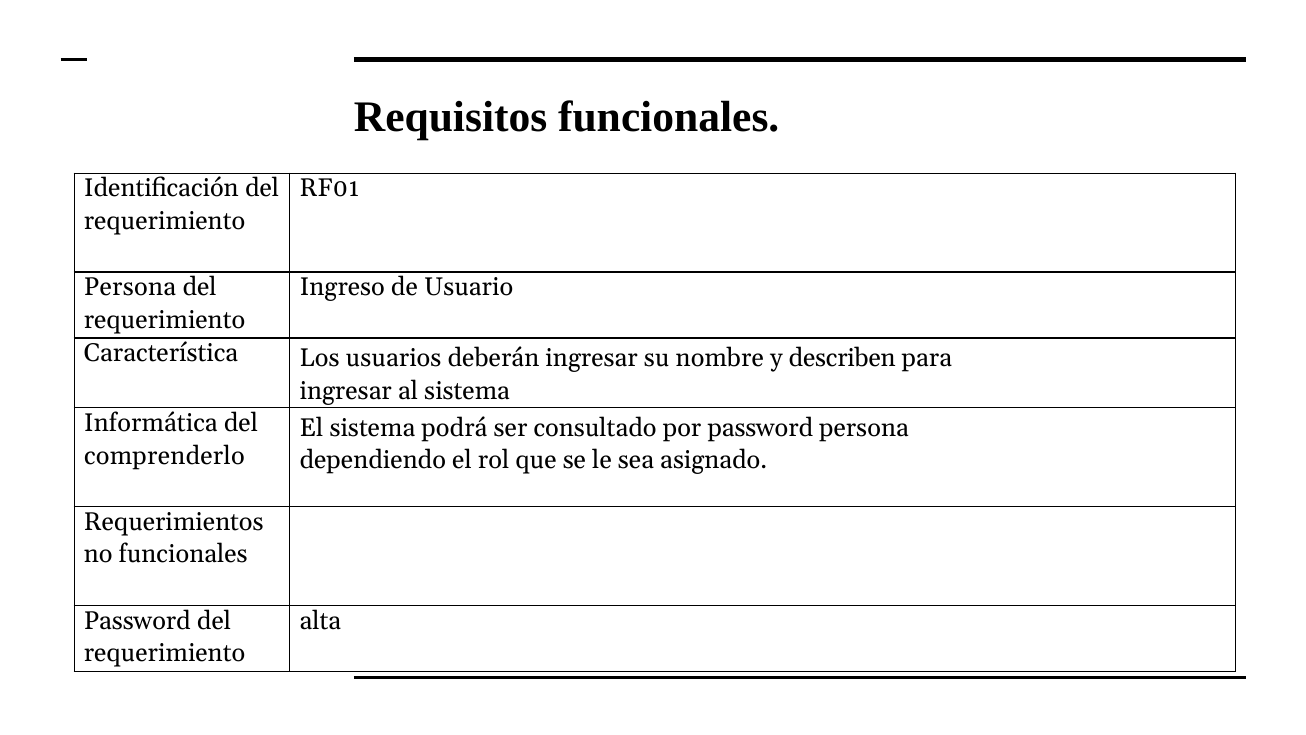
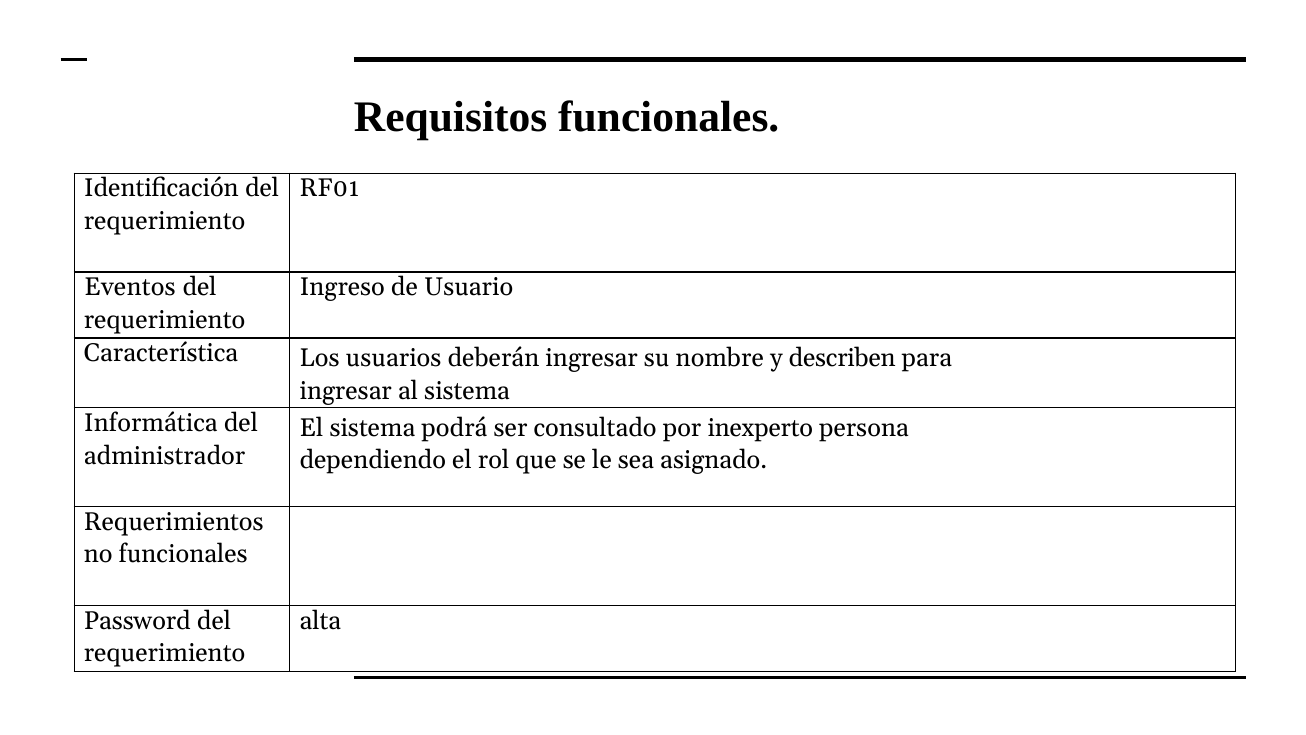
Persona at (130, 287): Persona -> Eventos
por password: password -> inexperto
comprenderlo: comprenderlo -> administrador
